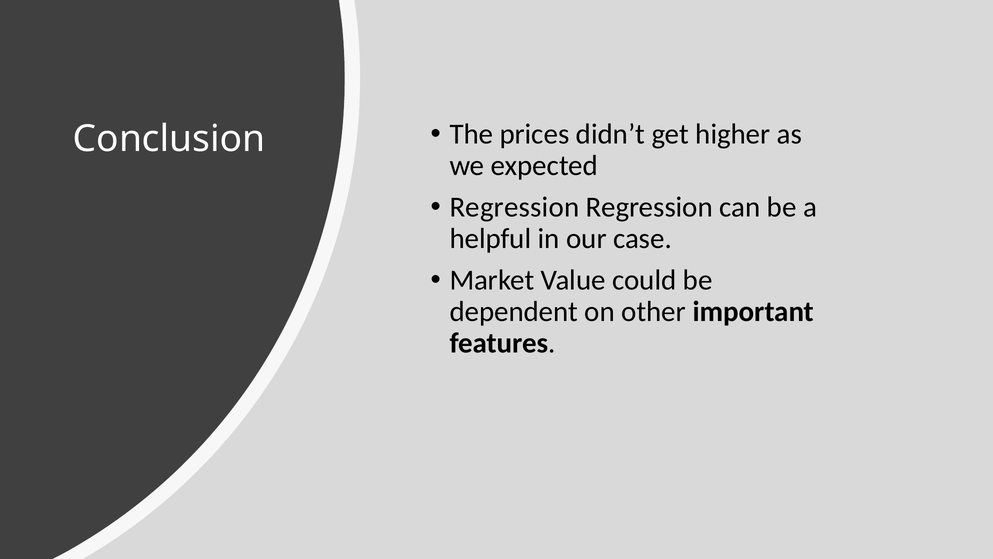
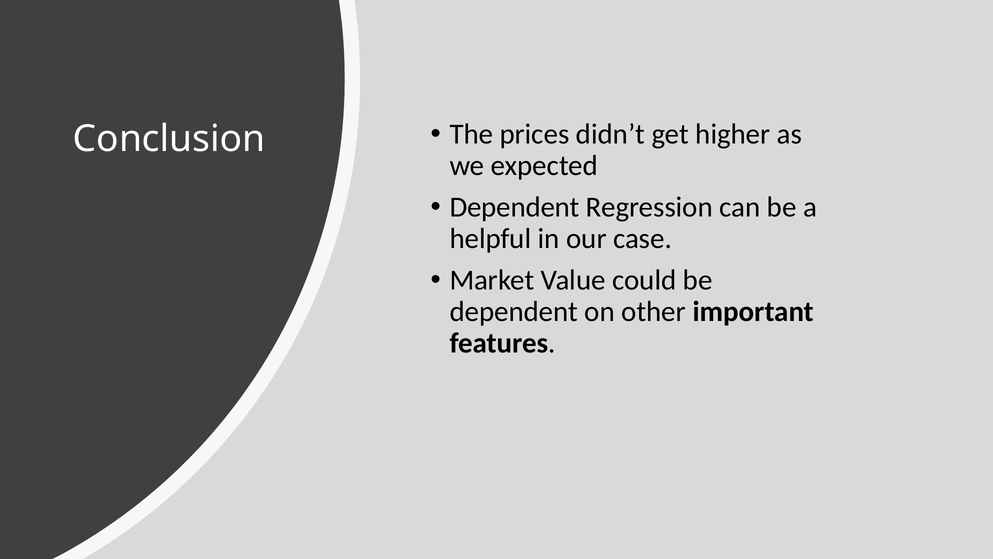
Regression at (514, 207): Regression -> Dependent
